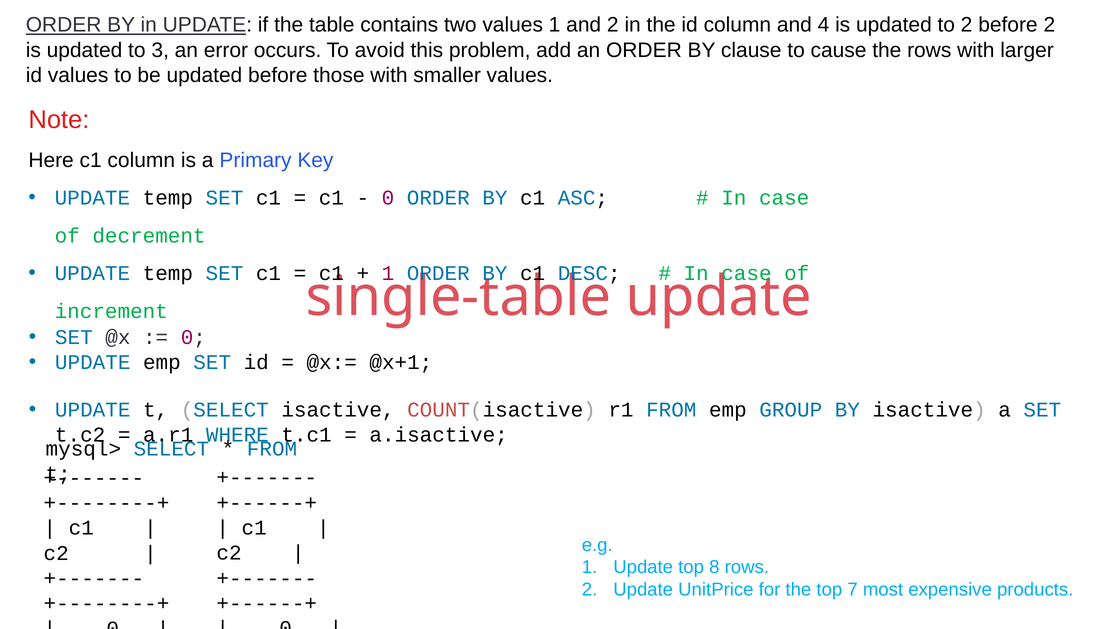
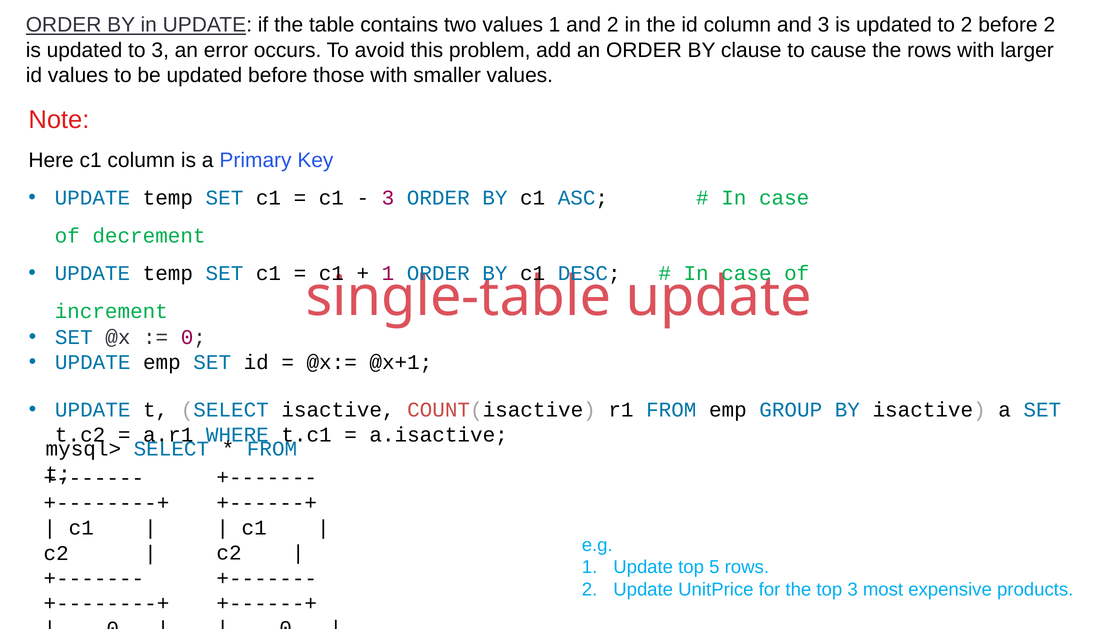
and 4: 4 -> 3
0 at (388, 198): 0 -> 3
8: 8 -> 5
top 7: 7 -> 3
